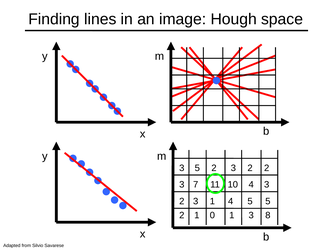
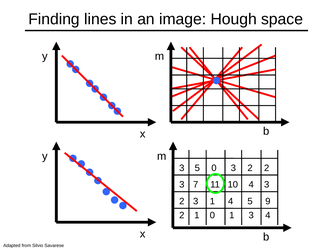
3 5 2: 2 -> 0
5 5: 5 -> 9
3 8: 8 -> 4
